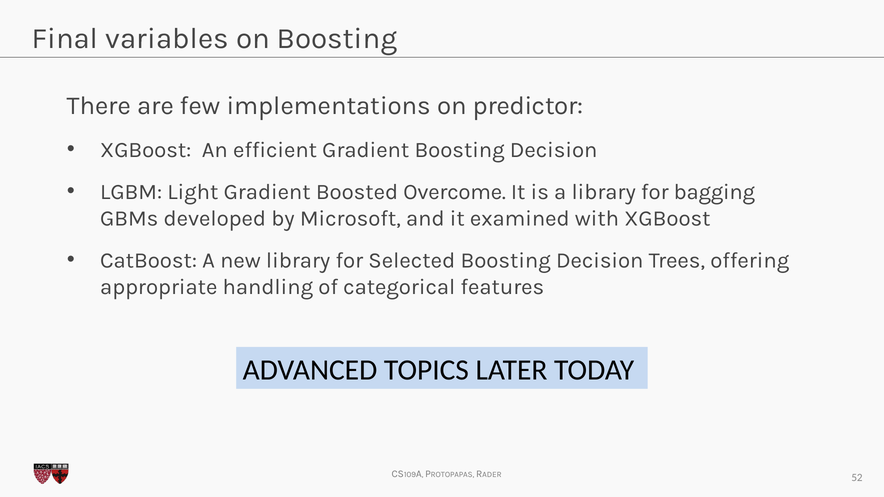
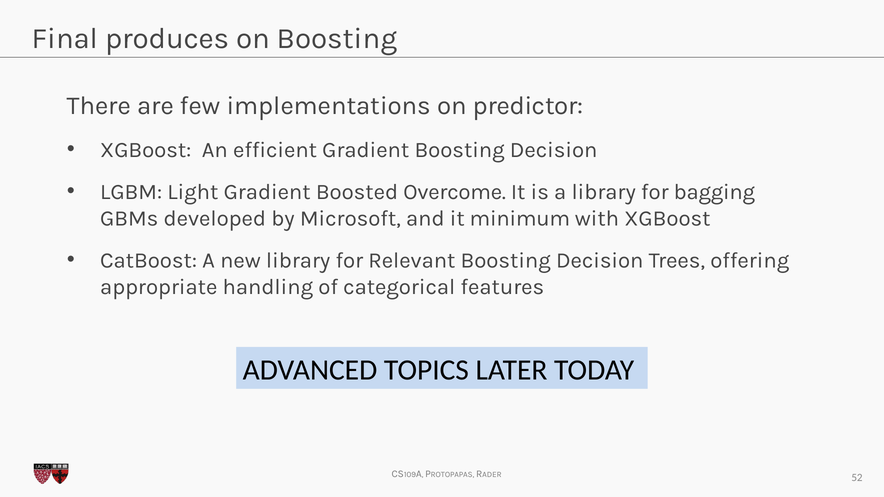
variables: variables -> produces
examined: examined -> minimum
Selected: Selected -> Relevant
